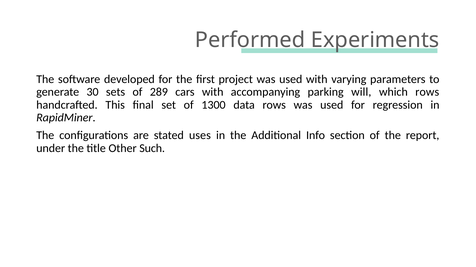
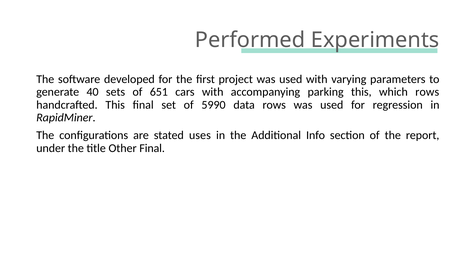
30: 30 -> 40
289: 289 -> 651
parking will: will -> this
1300: 1300 -> 5990
Other Such: Such -> Final
